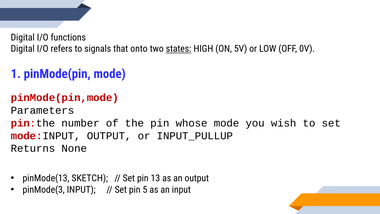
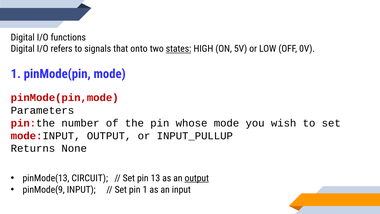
SKETCH: SKETCH -> CIRCUIT
output at (197, 178) underline: none -> present
pinMode(3: pinMode(3 -> pinMode(9
pin 5: 5 -> 1
